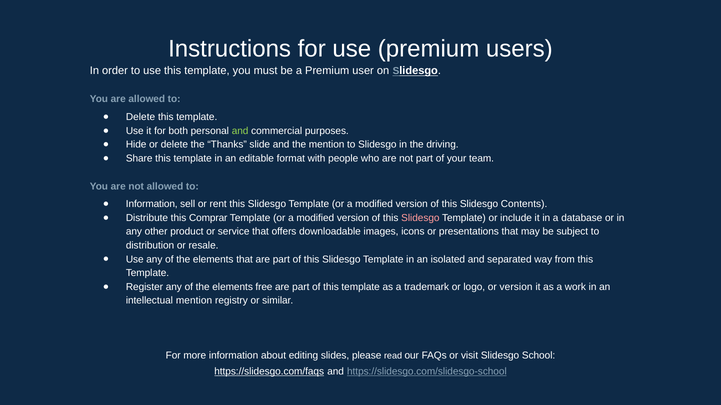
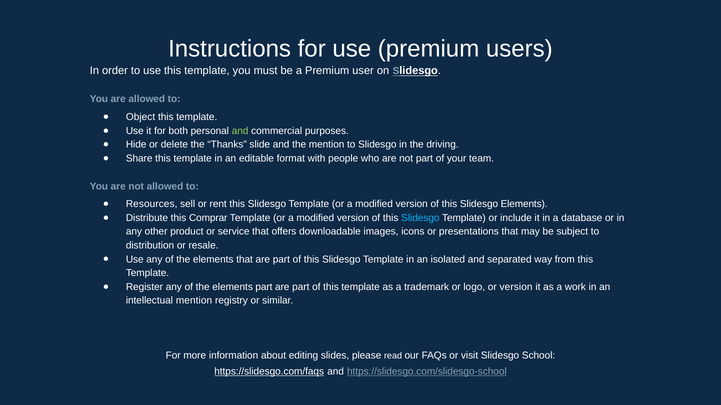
Delete at (141, 117): Delete -> Object
Information at (152, 204): Information -> Resources
Slidesgo Contents: Contents -> Elements
Slidesgo at (420, 218) colour: pink -> light blue
elements free: free -> part
